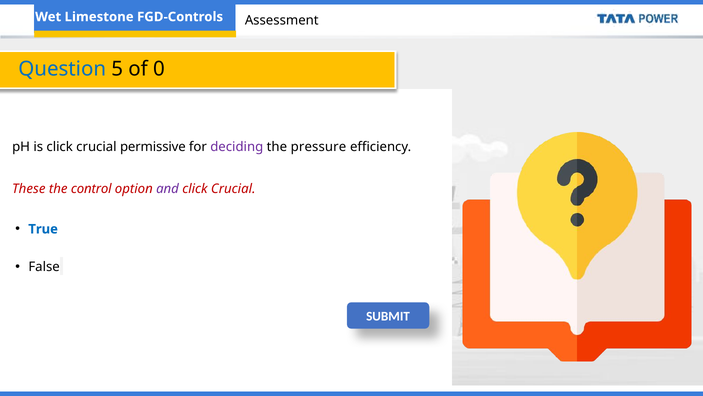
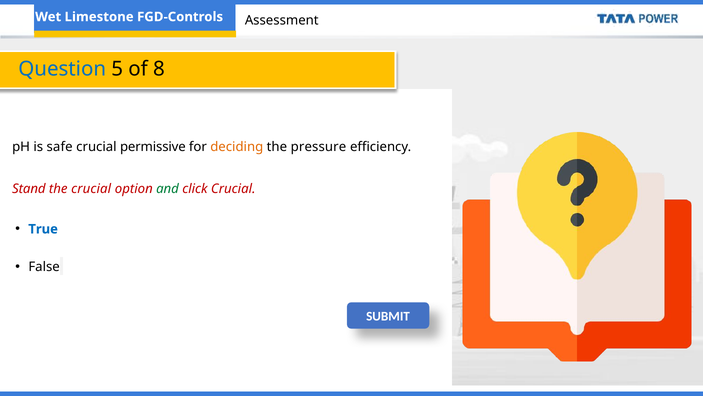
0: 0 -> 8
is click: click -> safe
deciding colour: purple -> orange
These: These -> Stand
the control: control -> crucial
and colour: purple -> green
